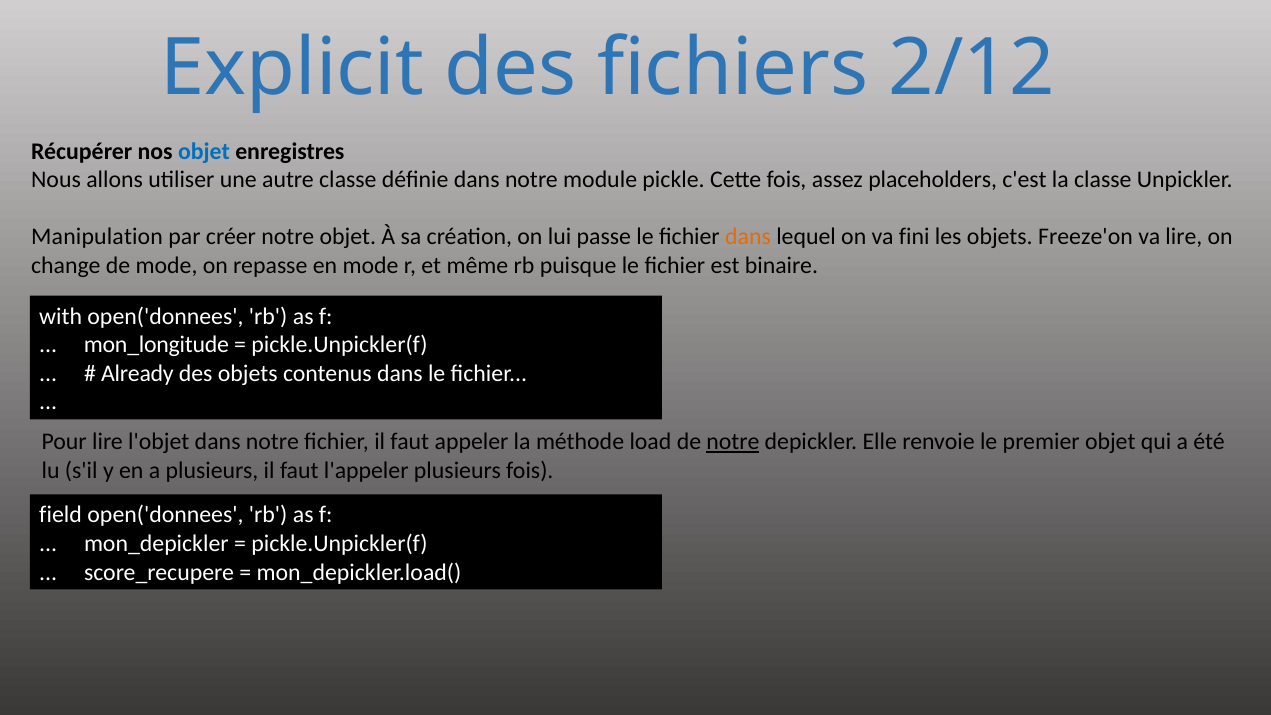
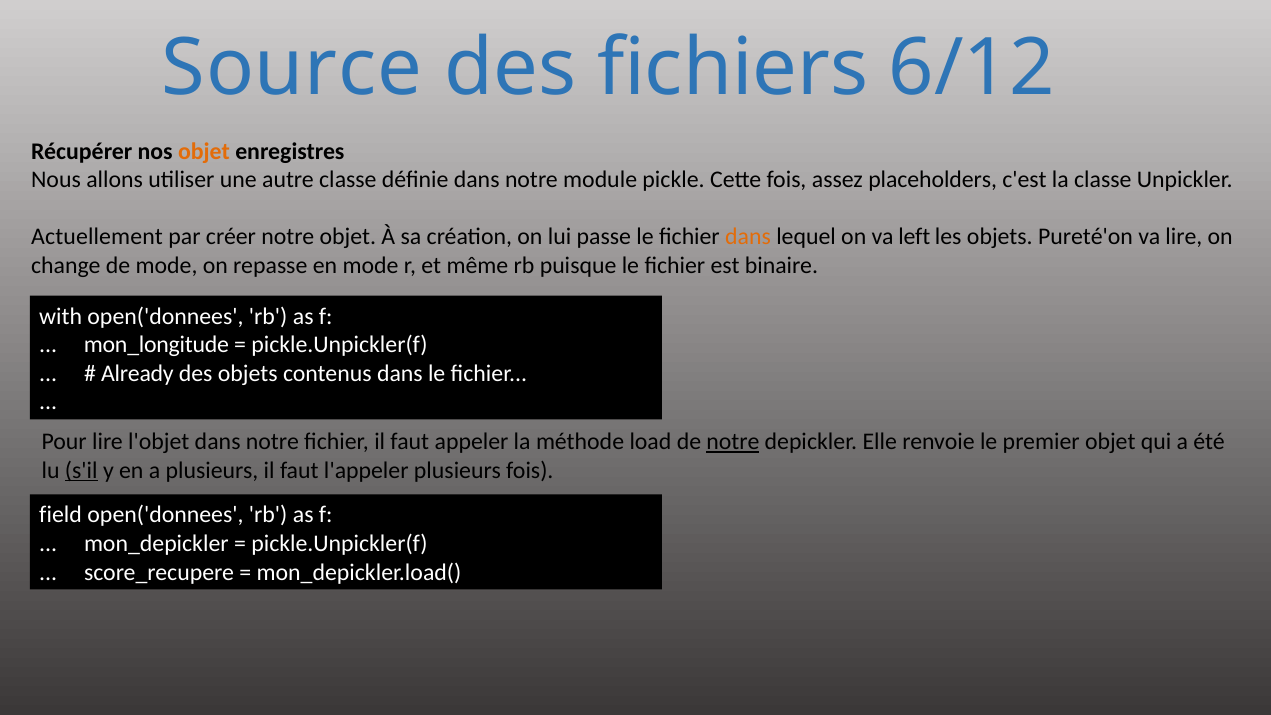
Explicit: Explicit -> Source
2/12: 2/12 -> 6/12
objet at (204, 151) colour: blue -> orange
Manipulation: Manipulation -> Actuellement
fini: fini -> left
Freeze'on: Freeze'on -> Pureté'on
s'il underline: none -> present
